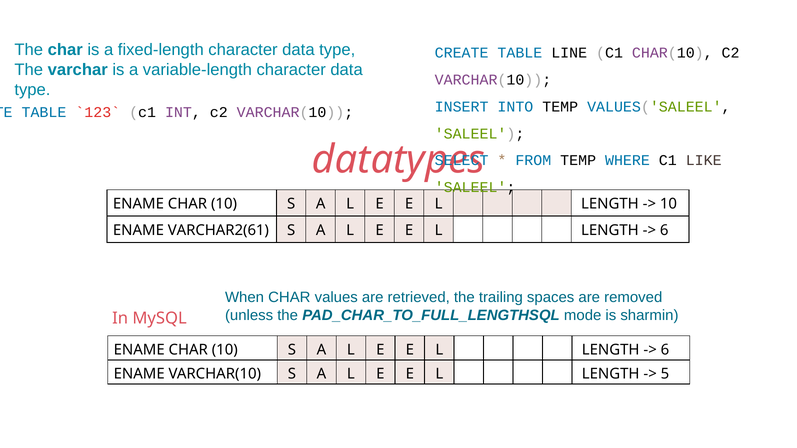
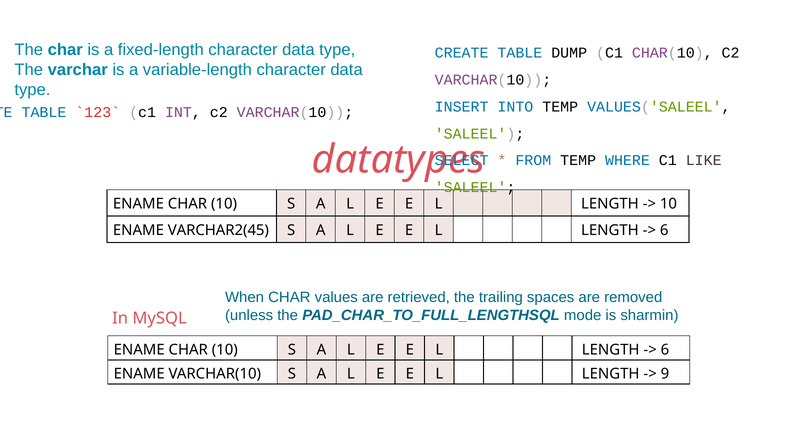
LINE: LINE -> DUMP
VARCHAR2(61: VARCHAR2(61 -> VARCHAR2(45
5: 5 -> 9
